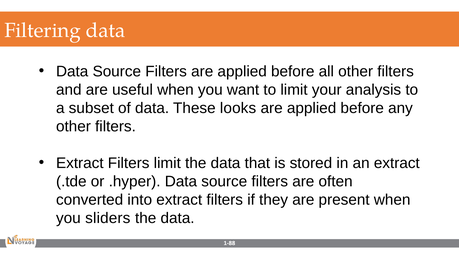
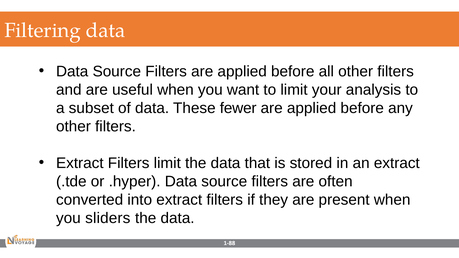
looks: looks -> fewer
